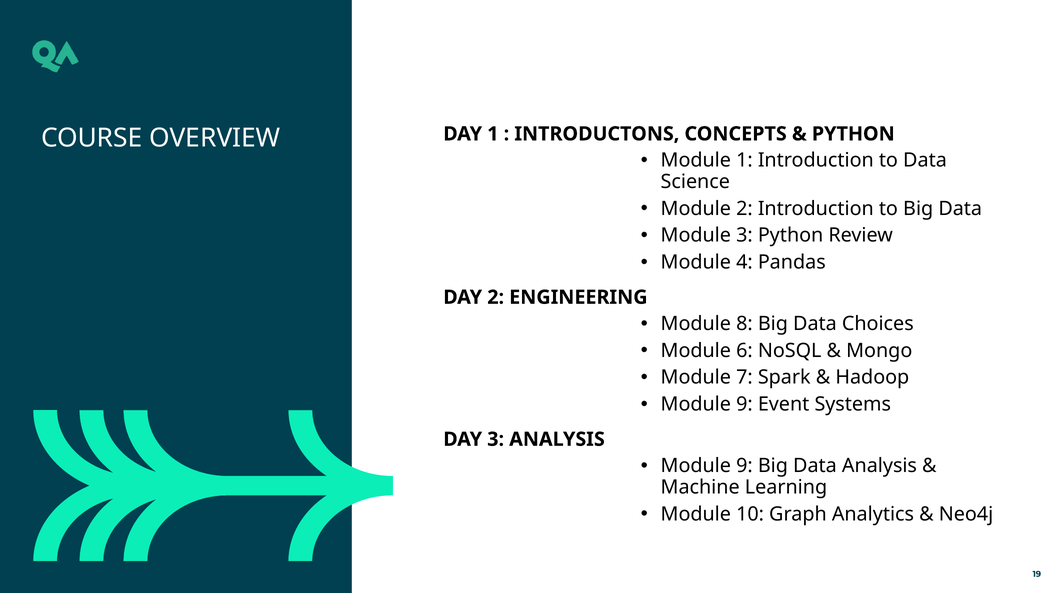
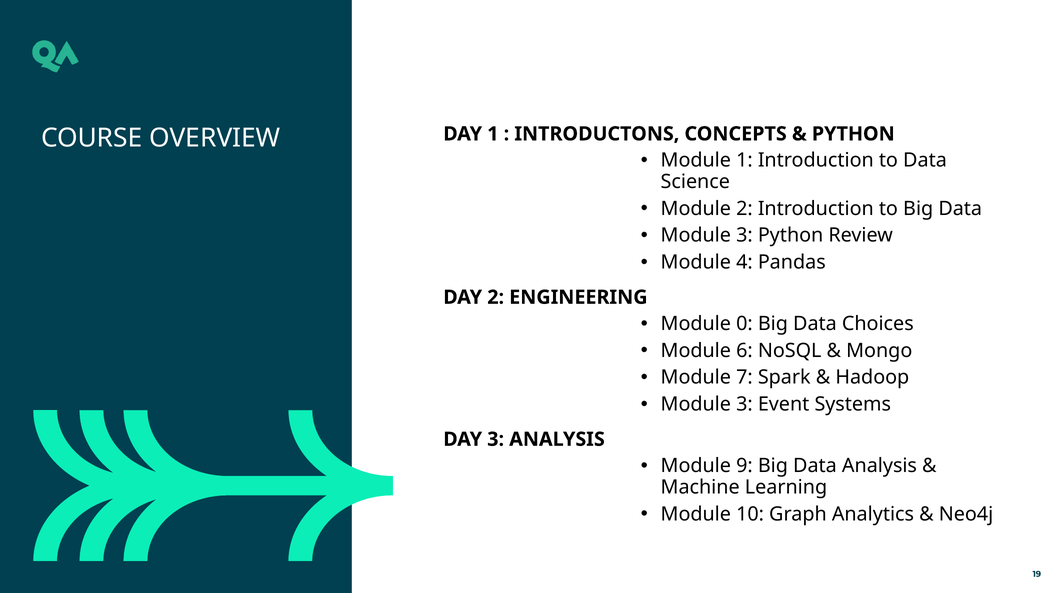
8: 8 -> 0
9 at (744, 404): 9 -> 3
